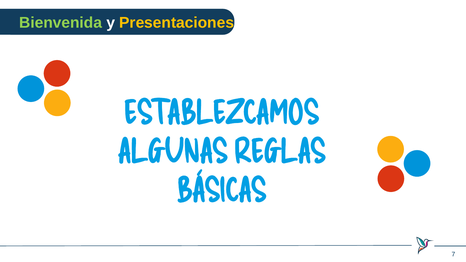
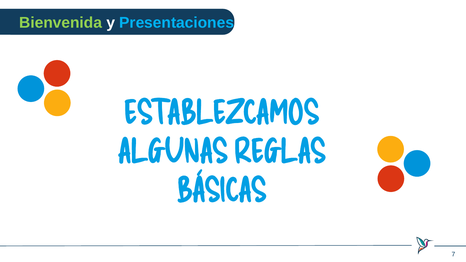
Presentaciones colour: yellow -> light blue
